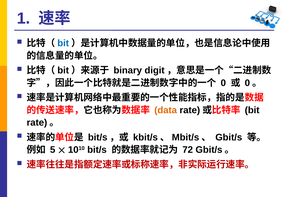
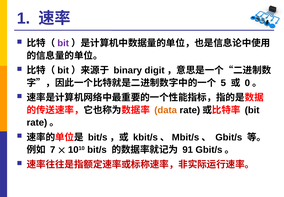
bit at (63, 43) colour: blue -> purple
0 at (223, 83): 0 -> 5
5: 5 -> 7
72: 72 -> 91
